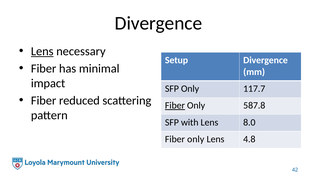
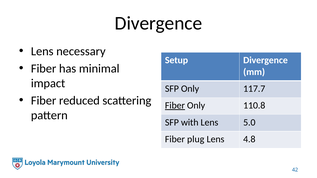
Lens at (42, 51) underline: present -> none
587.8: 587.8 -> 110.8
8.0: 8.0 -> 5.0
only at (196, 139): only -> plug
